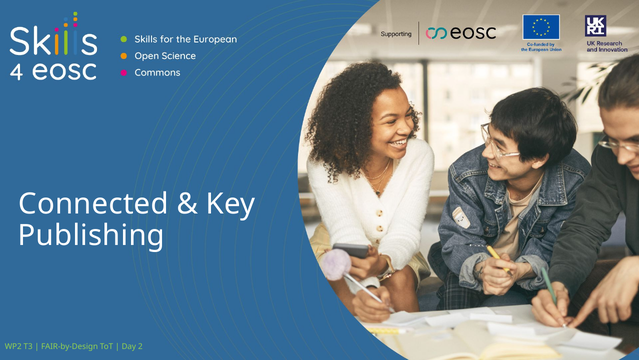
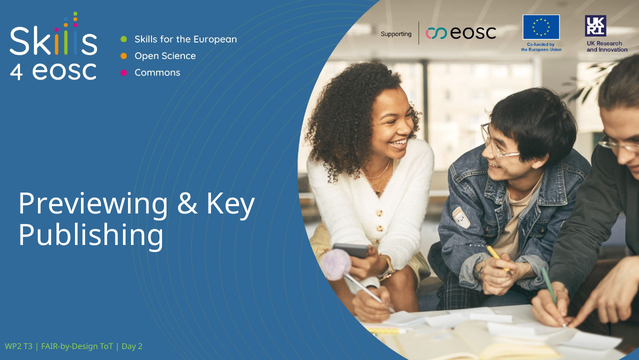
Connected: Connected -> Previewing
